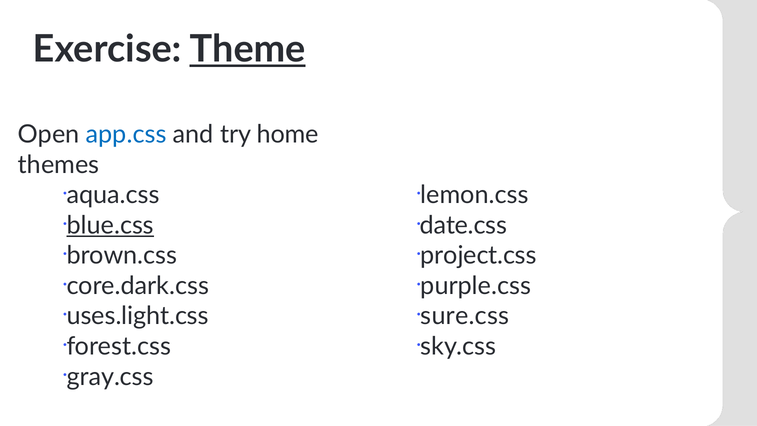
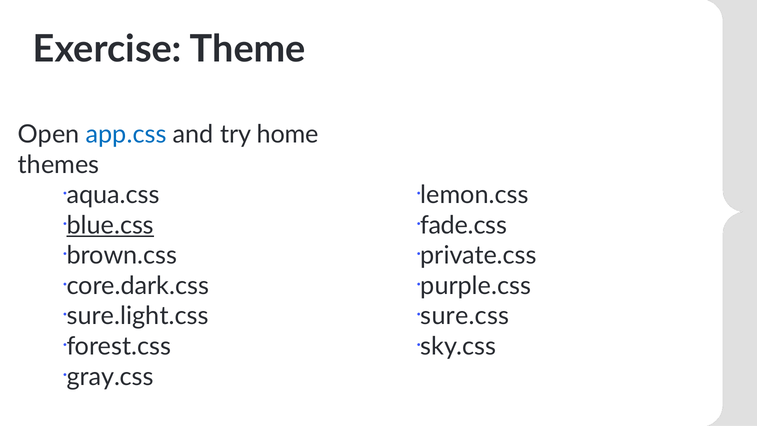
Theme underline: present -> none
date.css: date.css -> fade.css
project.css: project.css -> private.css
uses.light.css: uses.light.css -> sure.light.css
